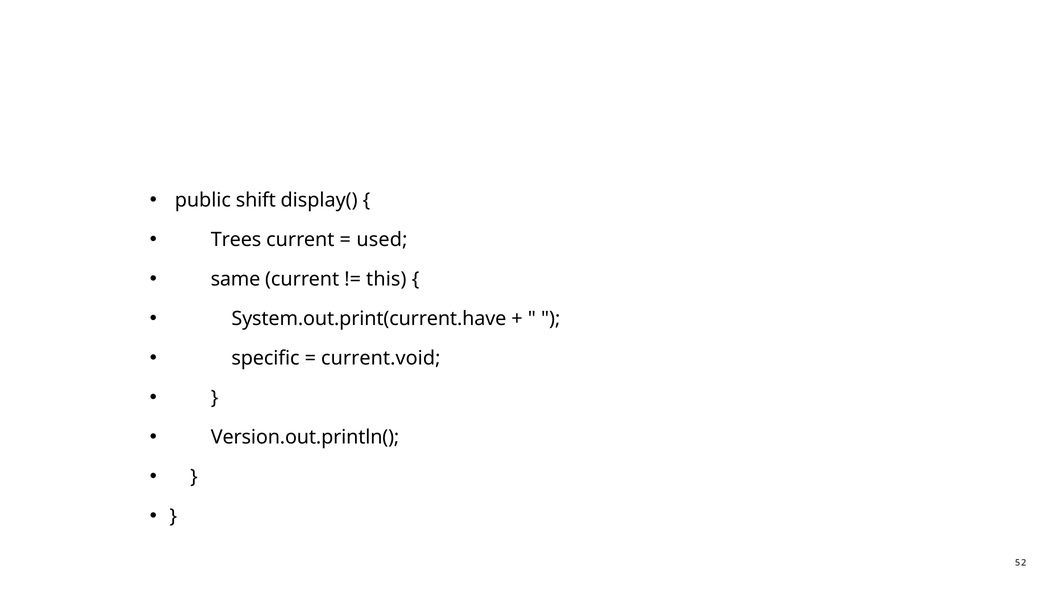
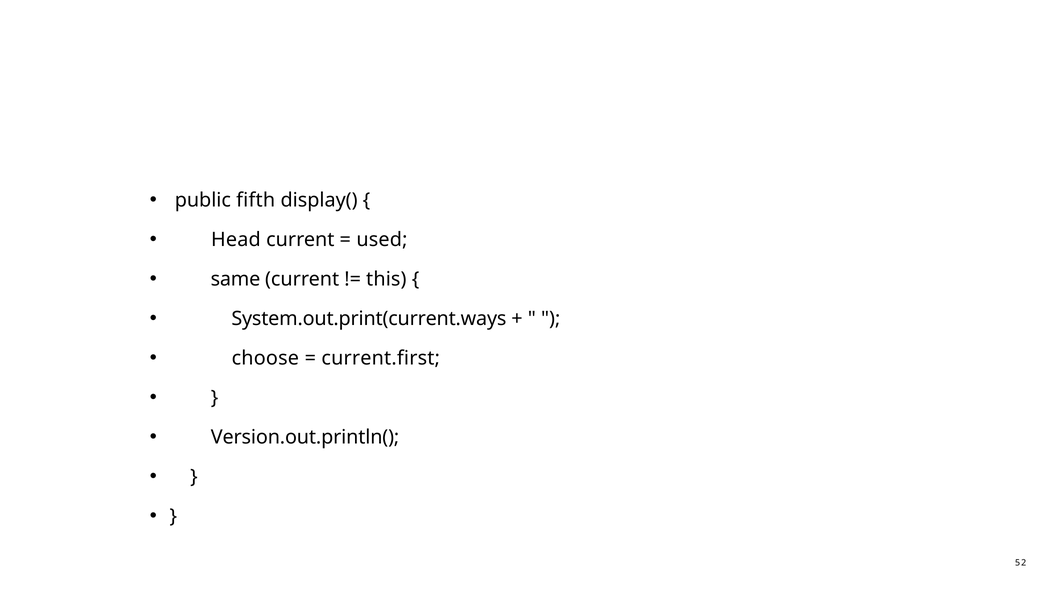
shift: shift -> fifth
Trees: Trees -> Head
System.out.print(current.have: System.out.print(current.have -> System.out.print(current.ways
specific: specific -> choose
current.void: current.void -> current.first
